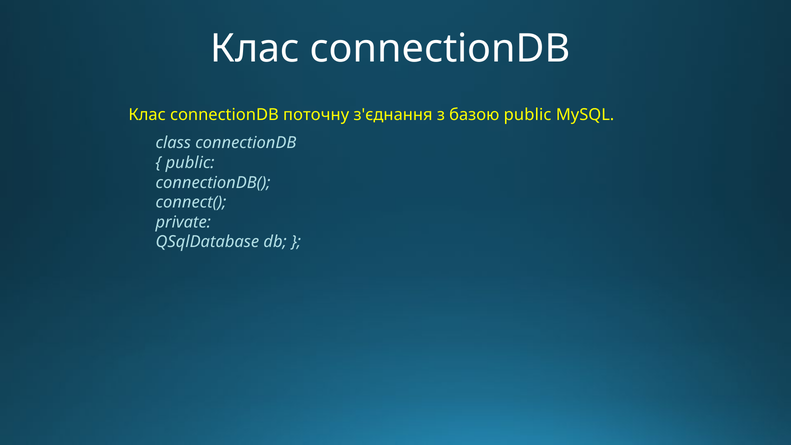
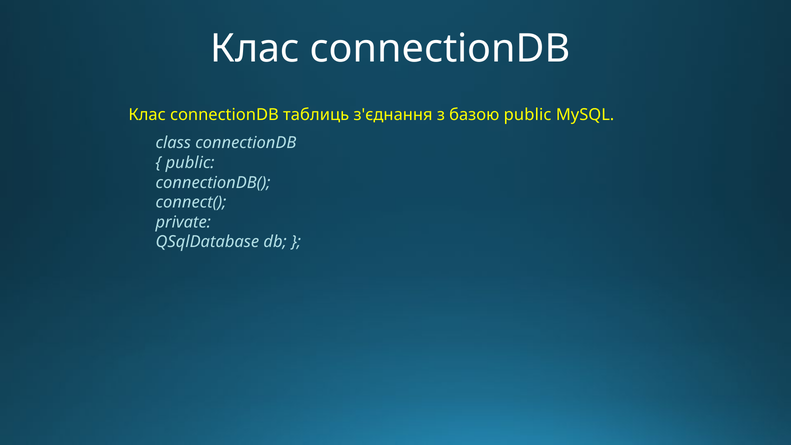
поточну: поточну -> таблиць
